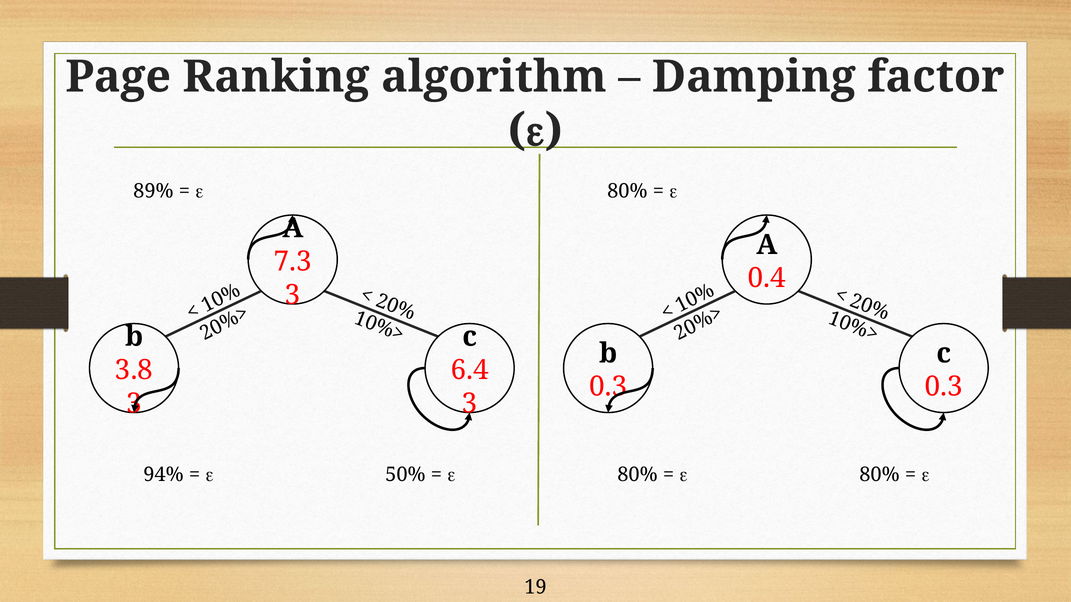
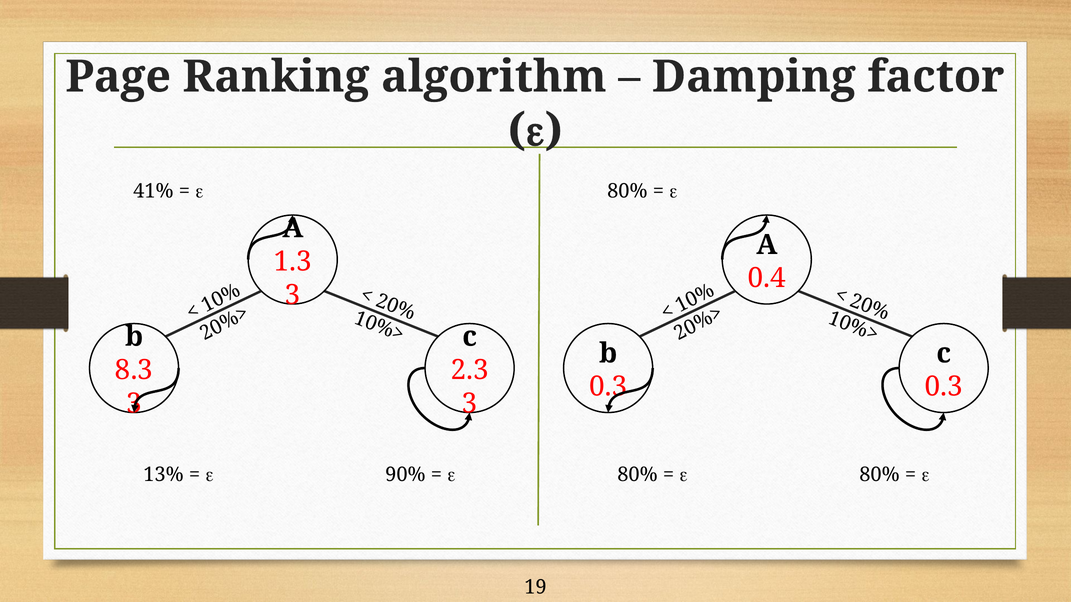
89%: 89% -> 41%
7.3: 7.3 -> 1.3
3.8: 3.8 -> 8.3
6.4: 6.4 -> 2.3
94%: 94% -> 13%
50%: 50% -> 90%
